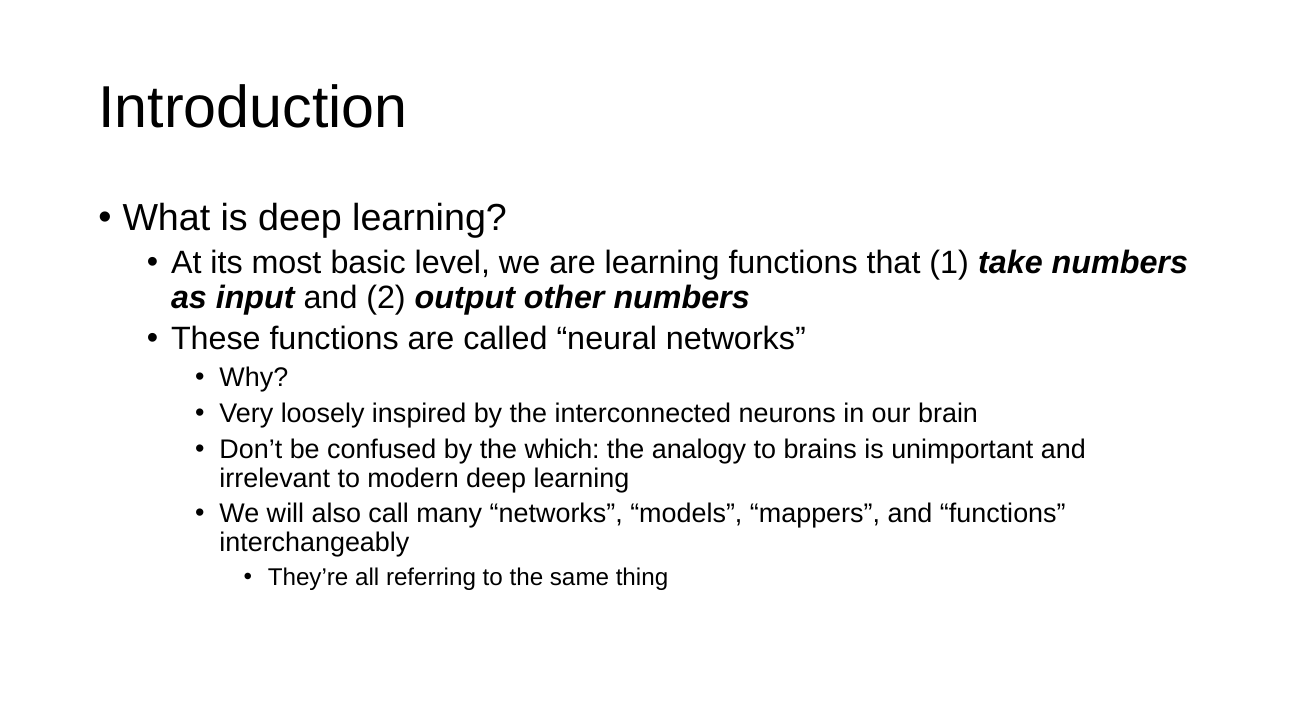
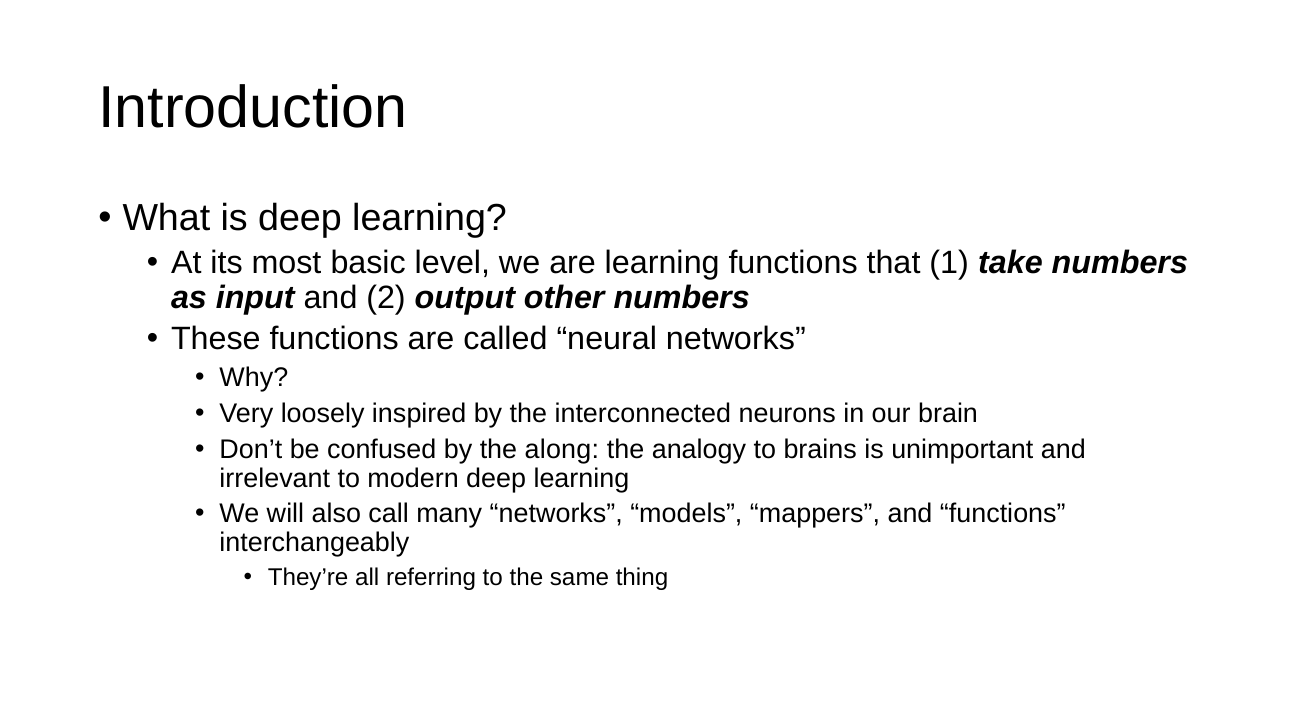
which: which -> along
